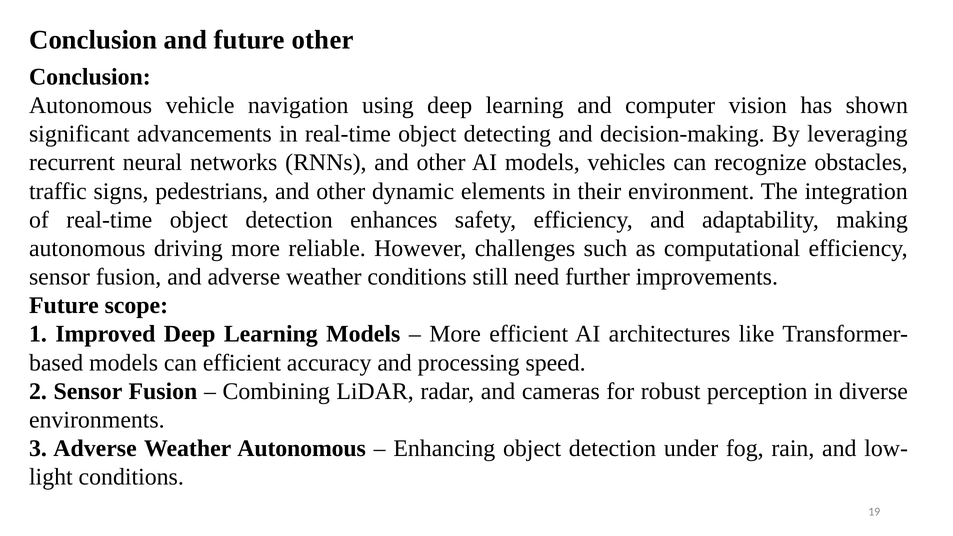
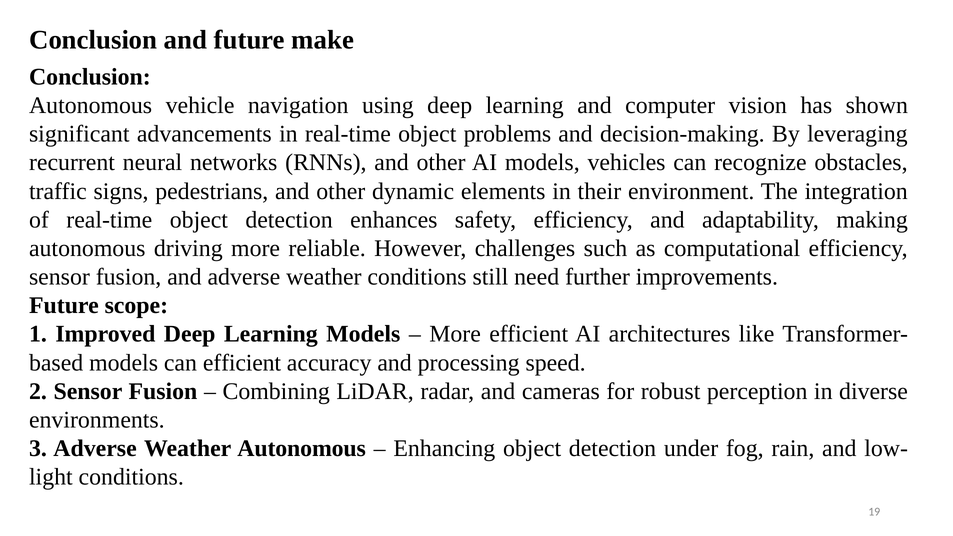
future other: other -> make
detecting: detecting -> problems
